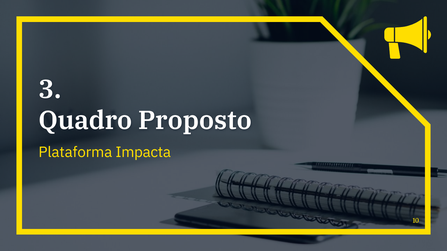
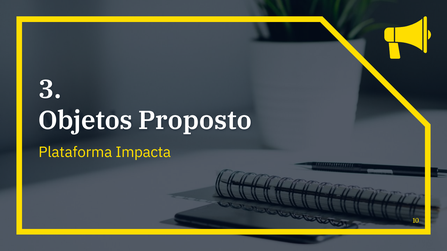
Quadro: Quadro -> Objetos
